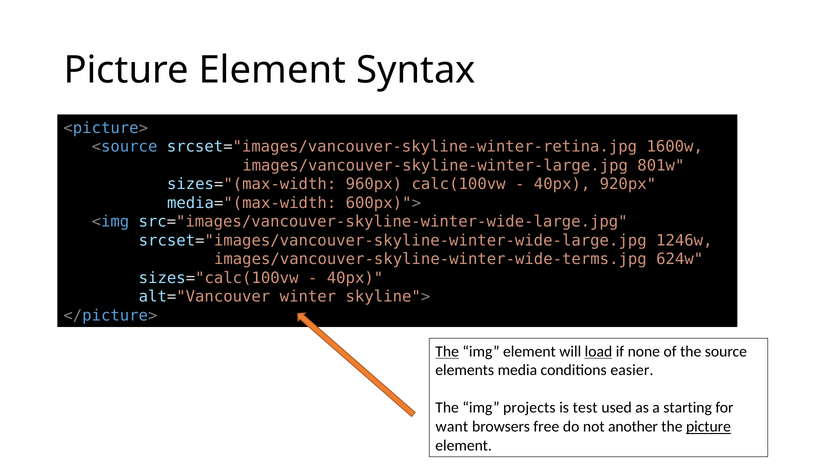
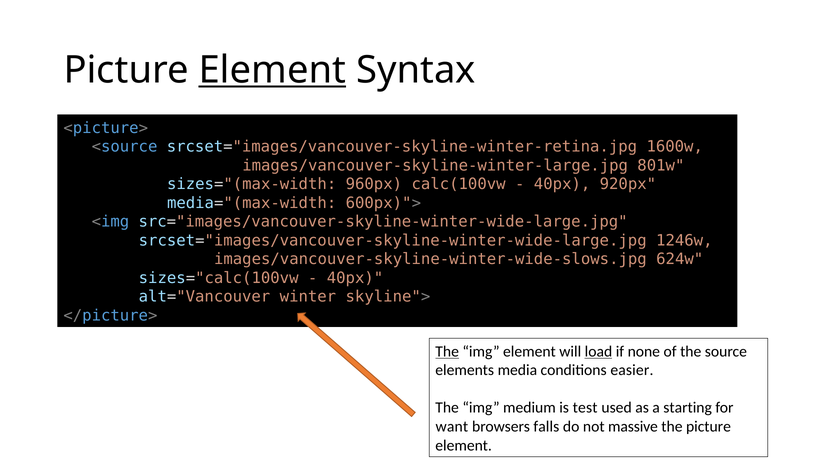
Element at (272, 70) underline: none -> present
images/vancouver-skyline-winter-wide-terms.jpg: images/vancouver-skyline-winter-wide-terms.jpg -> images/vancouver-skyline-winter-wide-slows.jpg
projects: projects -> medium
free: free -> falls
another: another -> massive
picture at (708, 427) underline: present -> none
